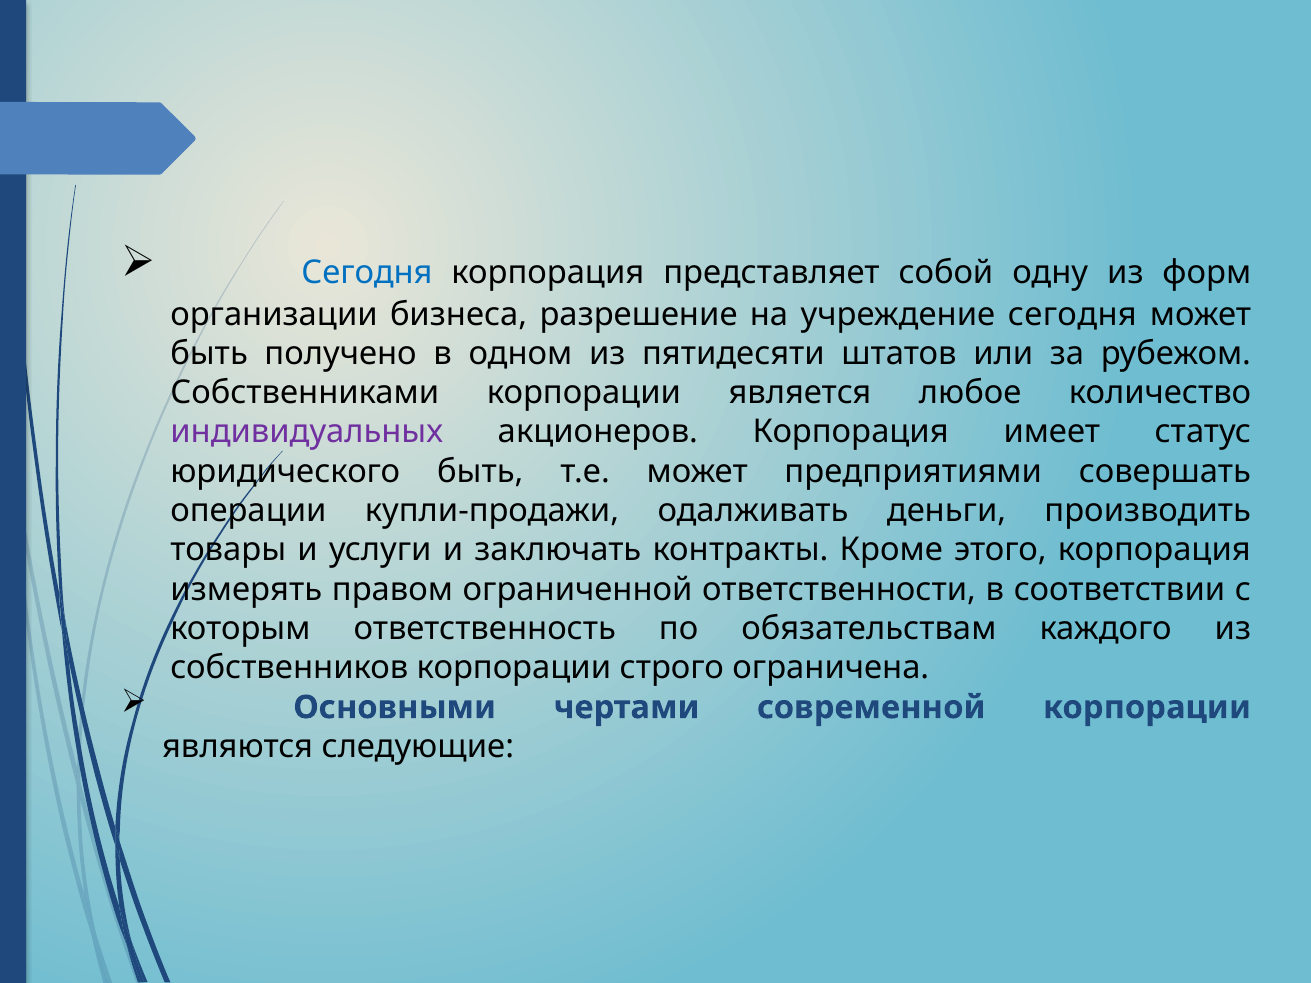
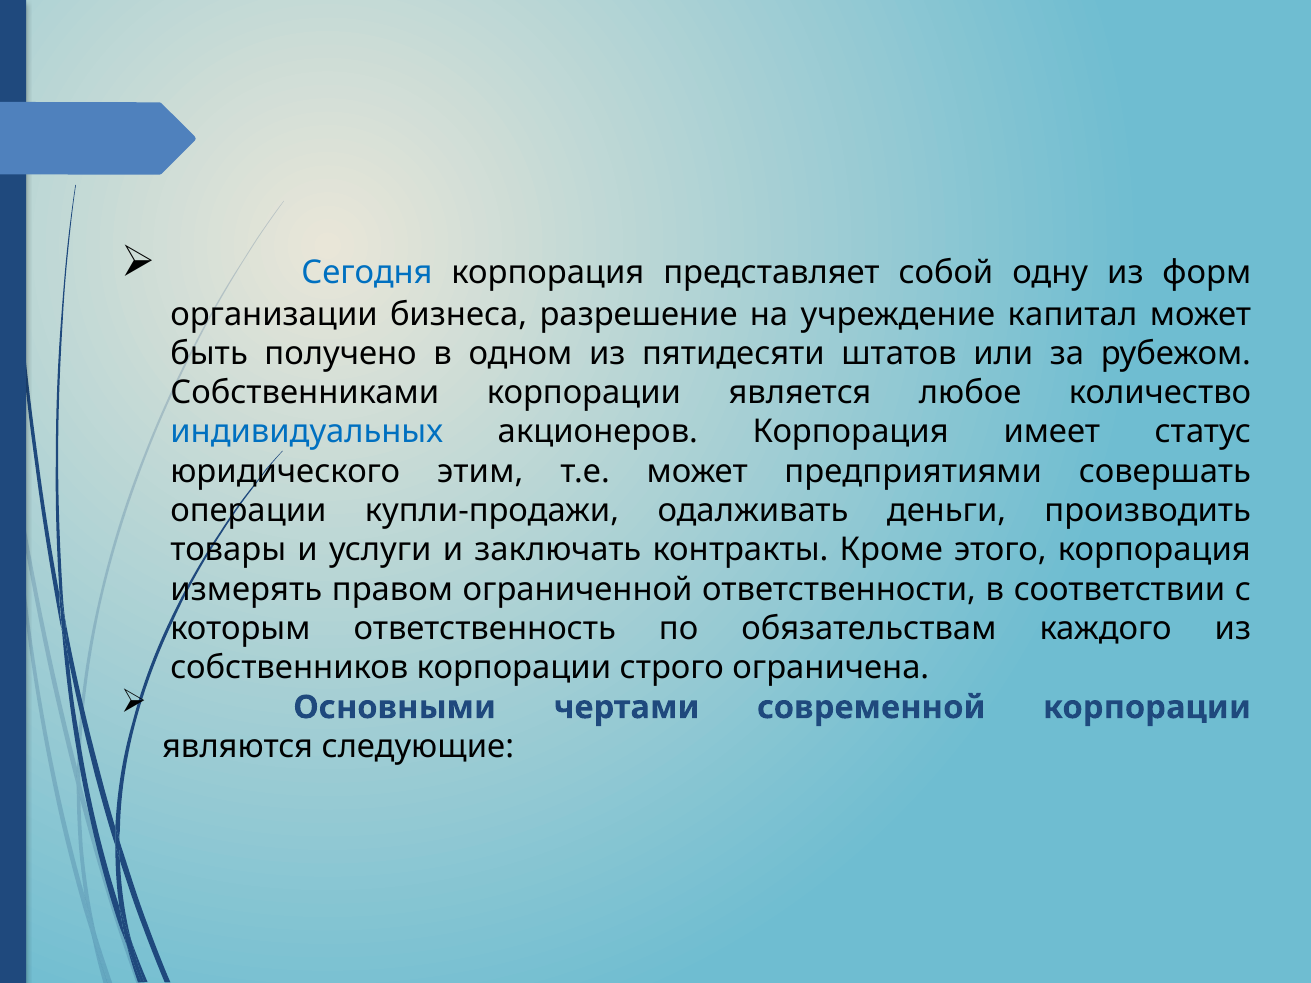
учреждение сегодня: сегодня -> капитал
индивидуальных colour: purple -> blue
юридического быть: быть -> этим
